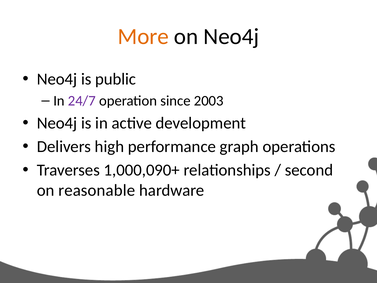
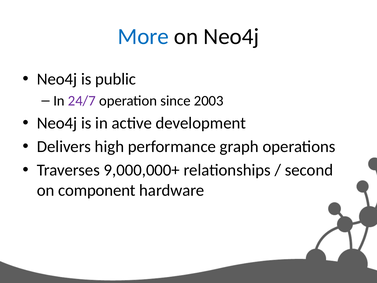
More colour: orange -> blue
1,000,090+: 1,000,090+ -> 9,000,000+
reasonable: reasonable -> component
